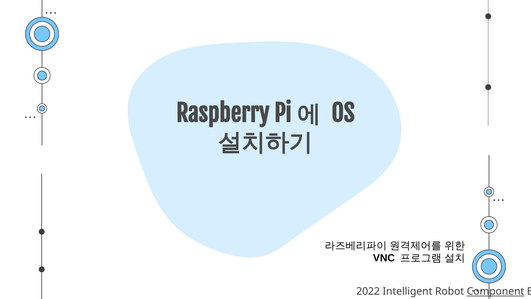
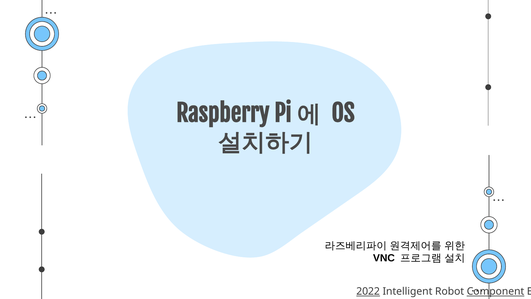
2022 underline: none -> present
